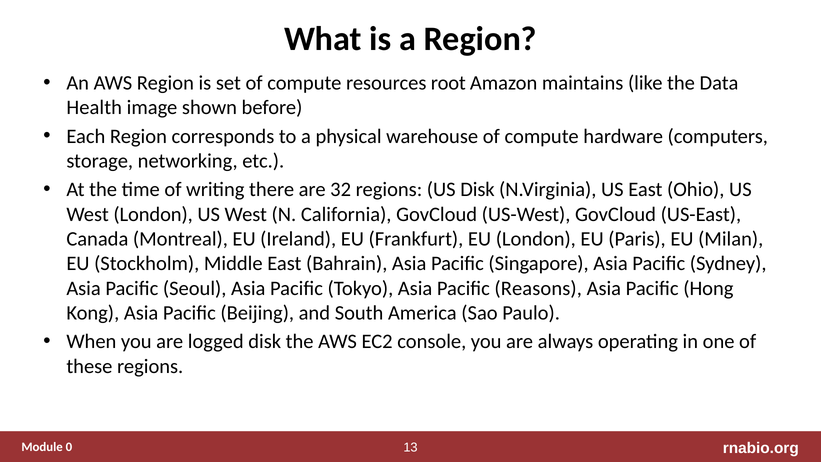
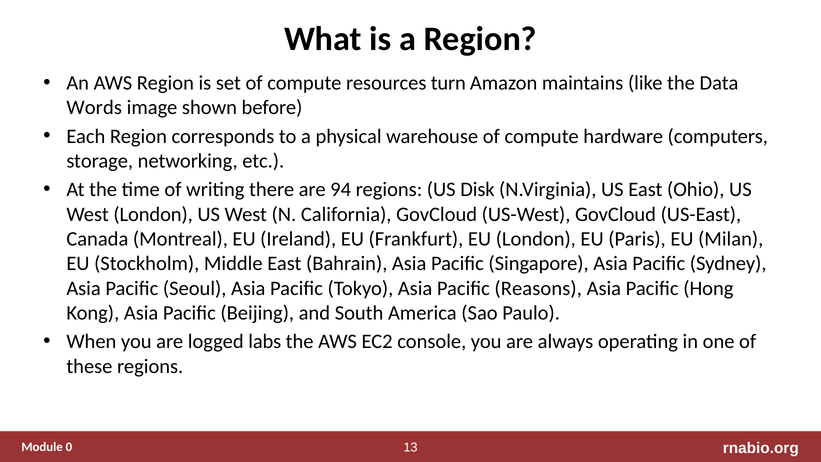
root: root -> turn
Health: Health -> Words
32: 32 -> 94
logged disk: disk -> labs
